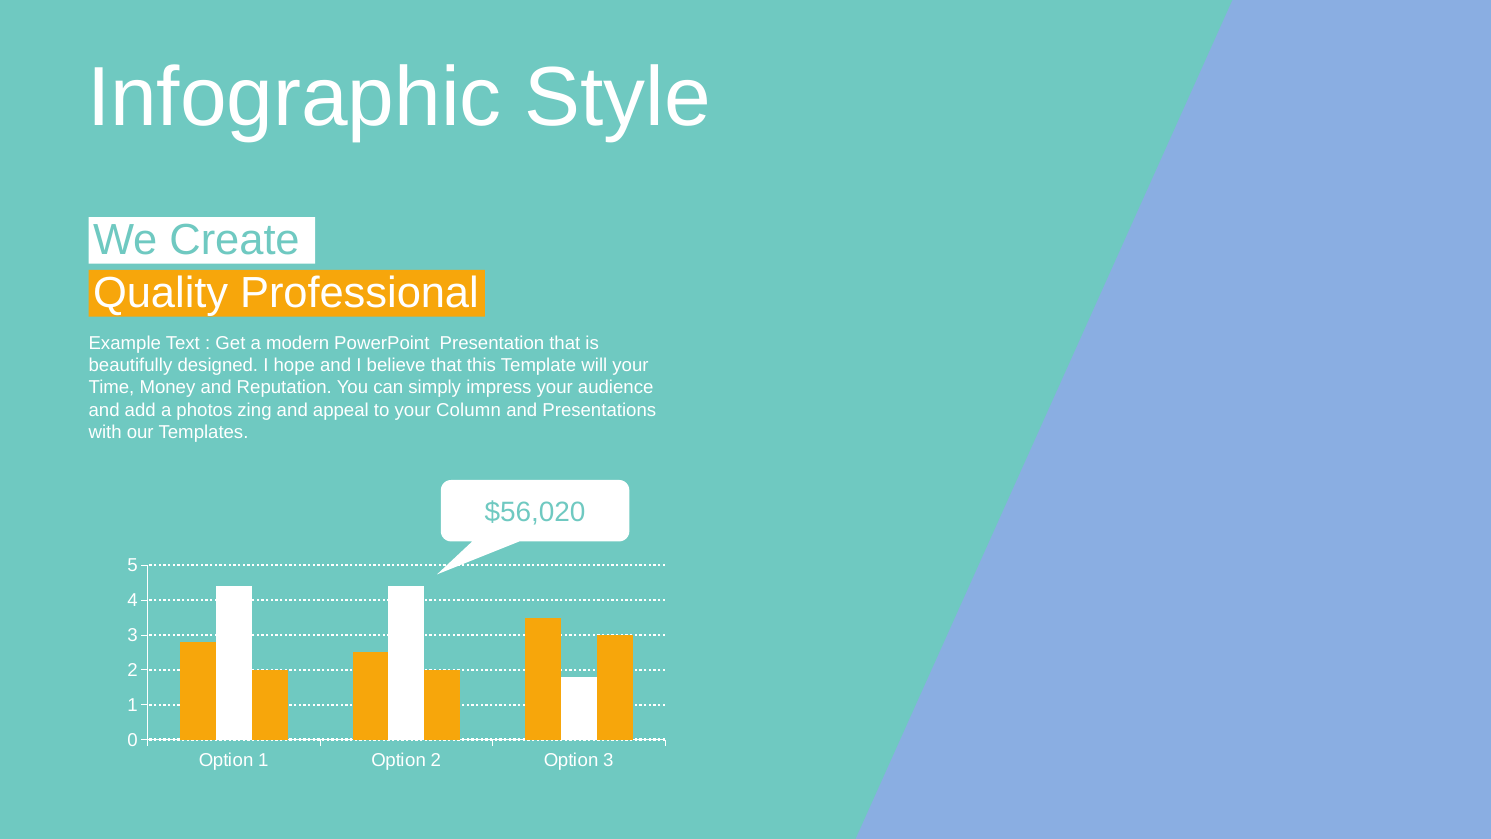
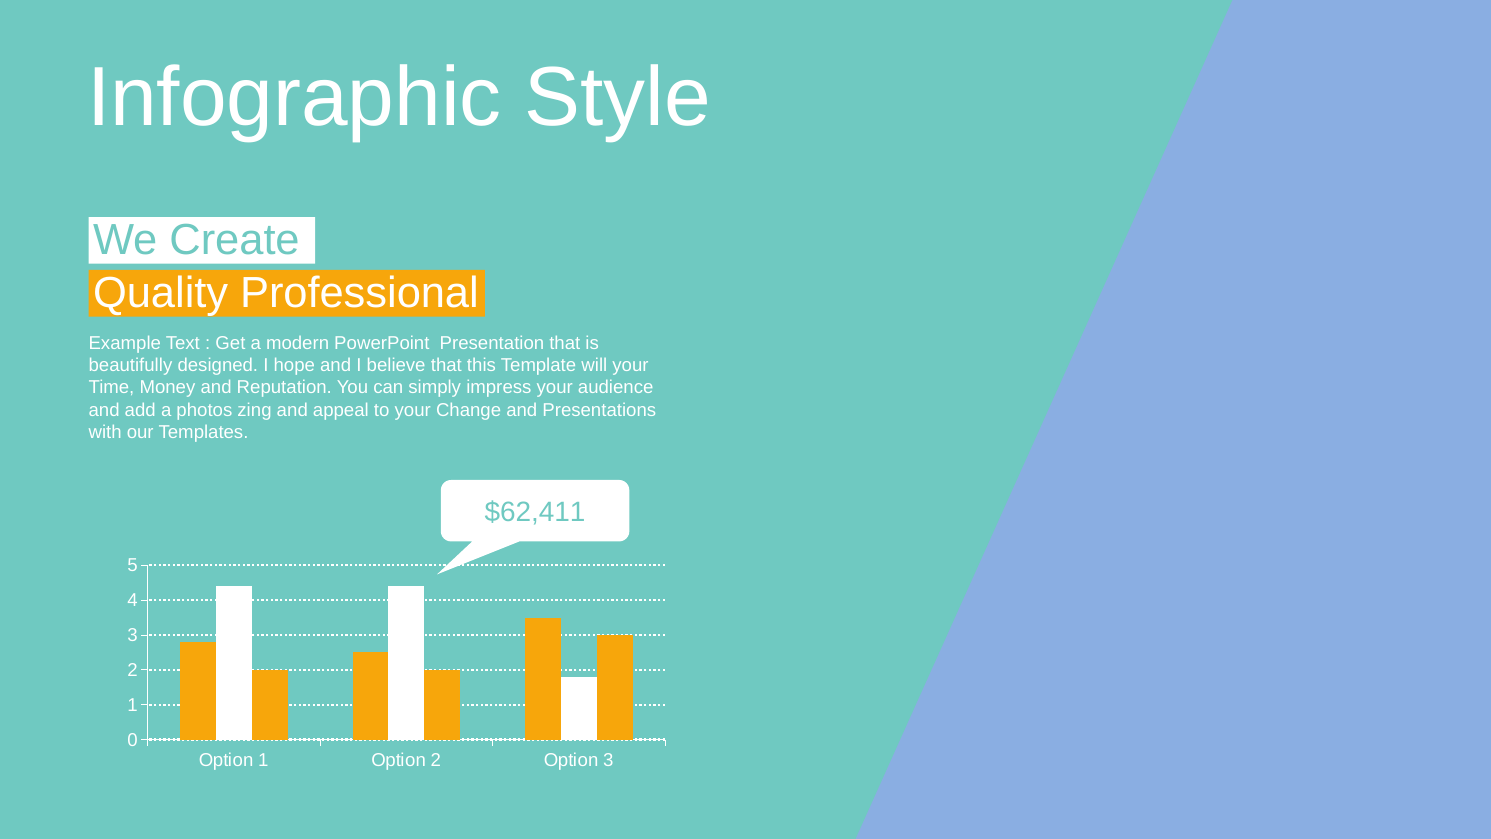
Column: Column -> Change
$56,020: $56,020 -> $62,411
